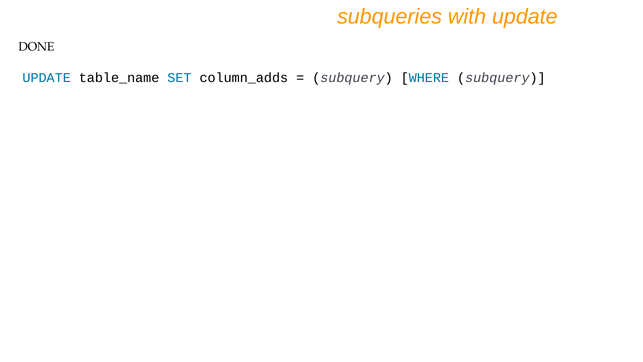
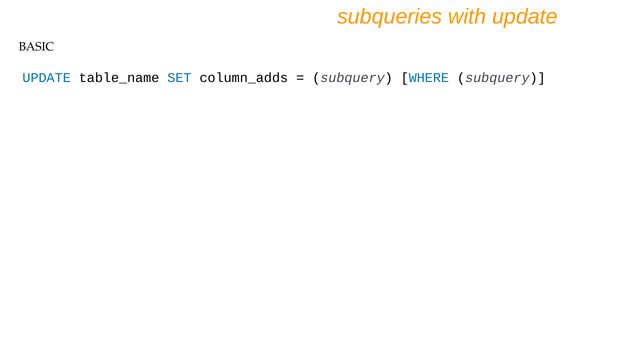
DONE: DONE -> BASIC
